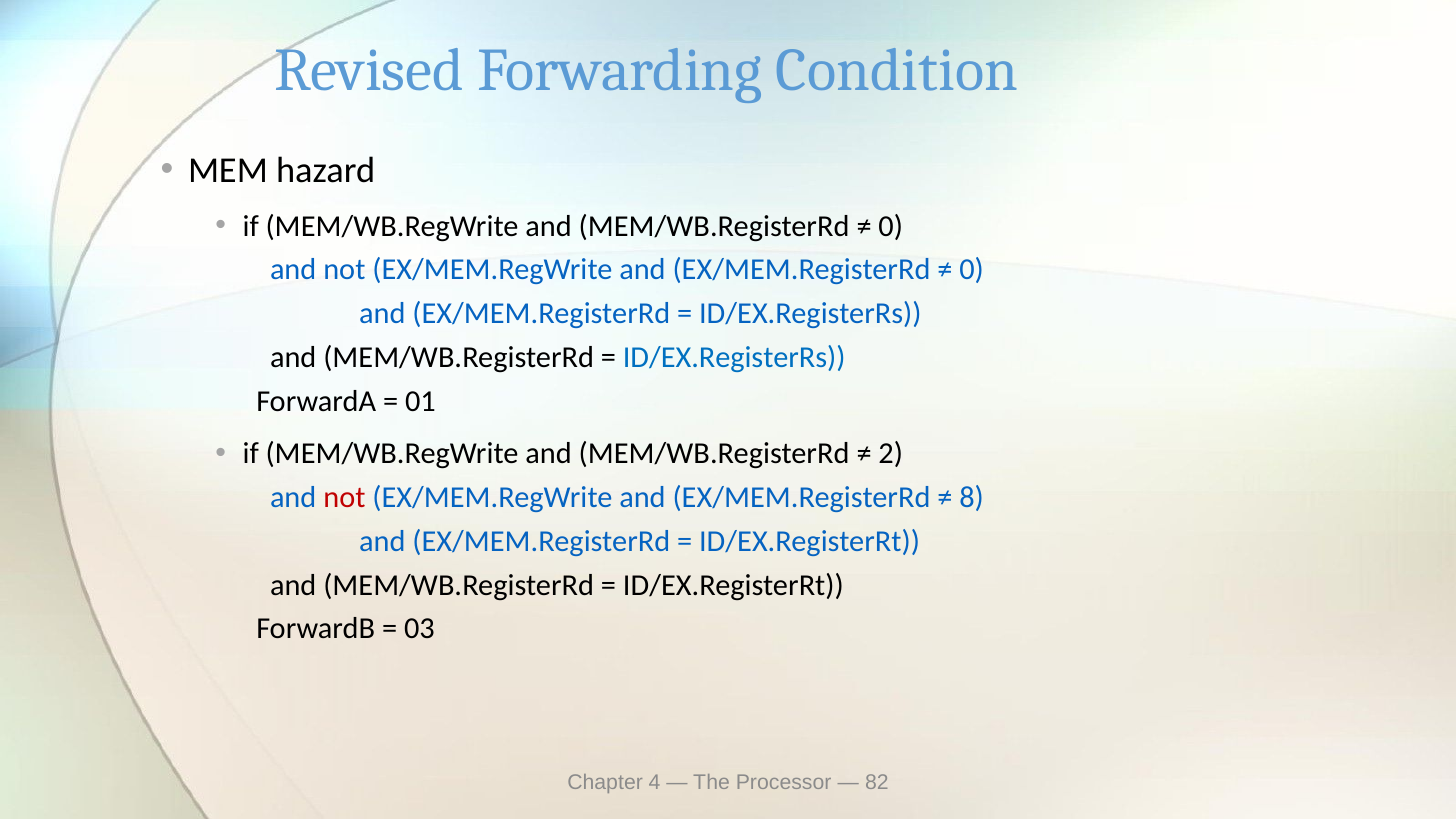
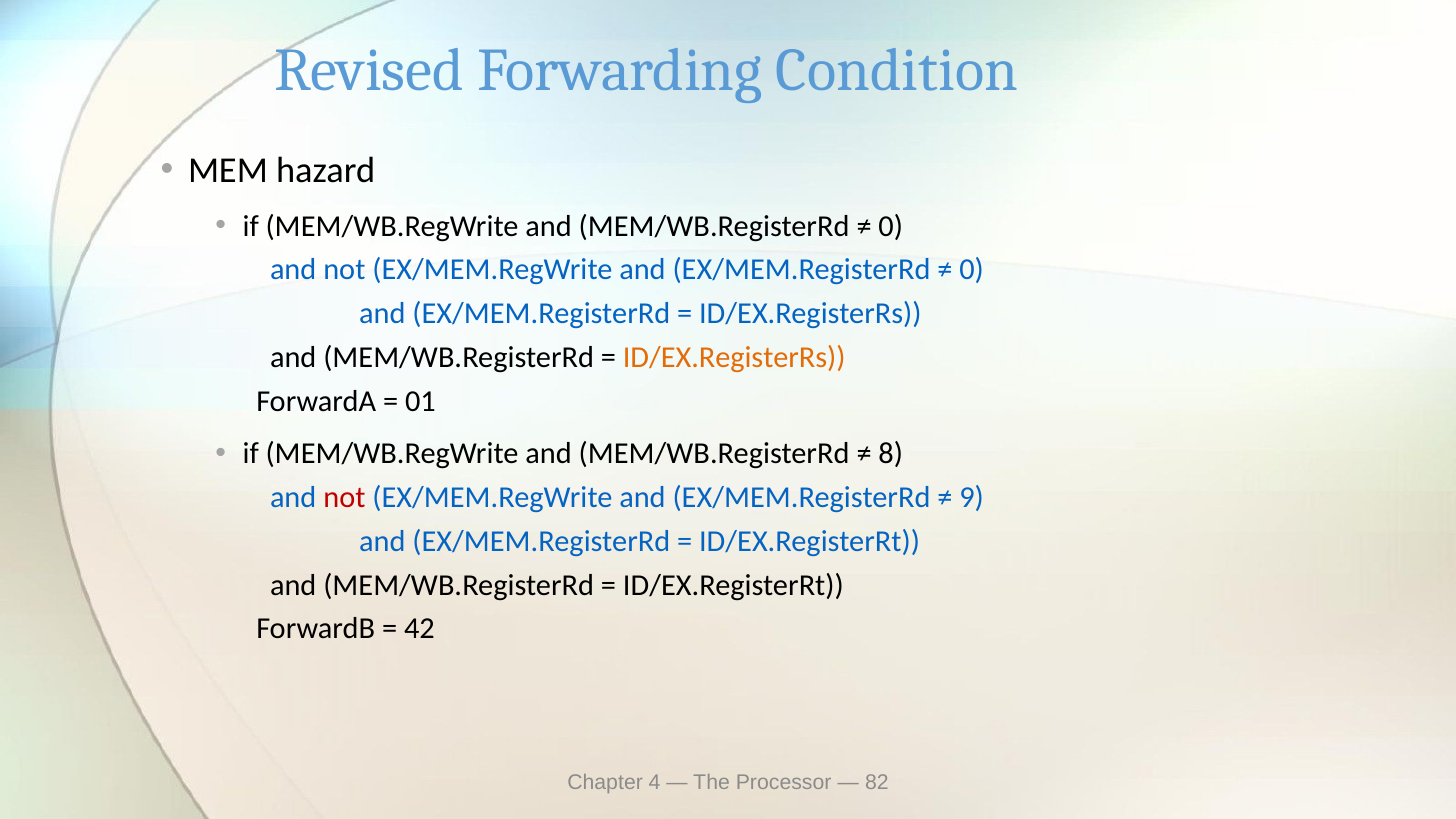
ID/EX.RegisterRs at (734, 357) colour: blue -> orange
2: 2 -> 8
8: 8 -> 9
03: 03 -> 42
